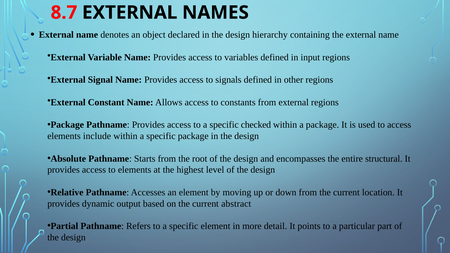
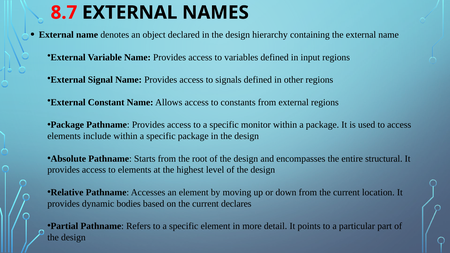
checked: checked -> monitor
output: output -> bodies
abstract: abstract -> declares
